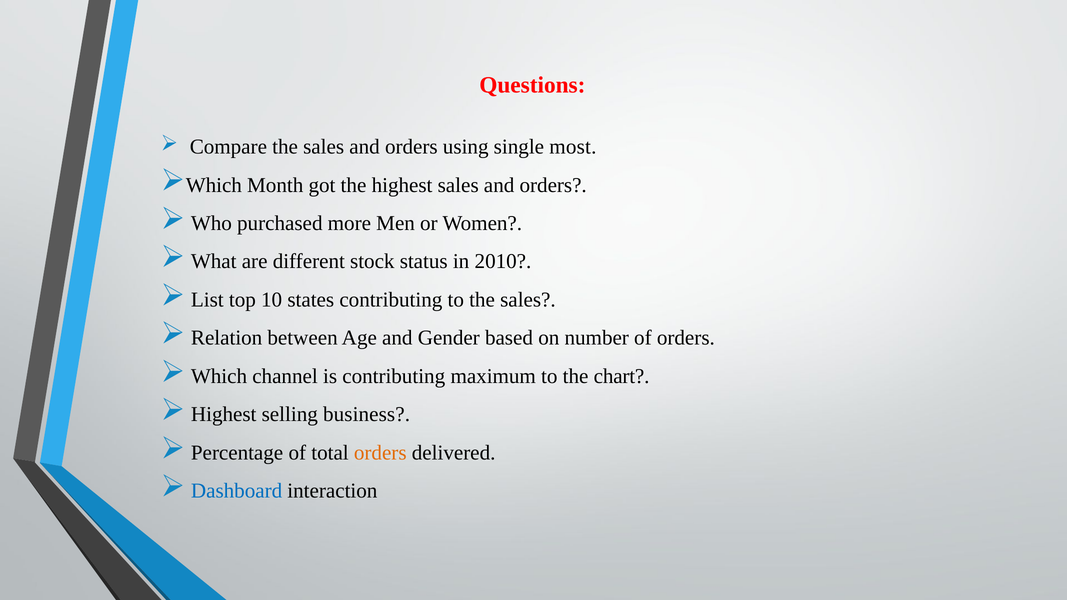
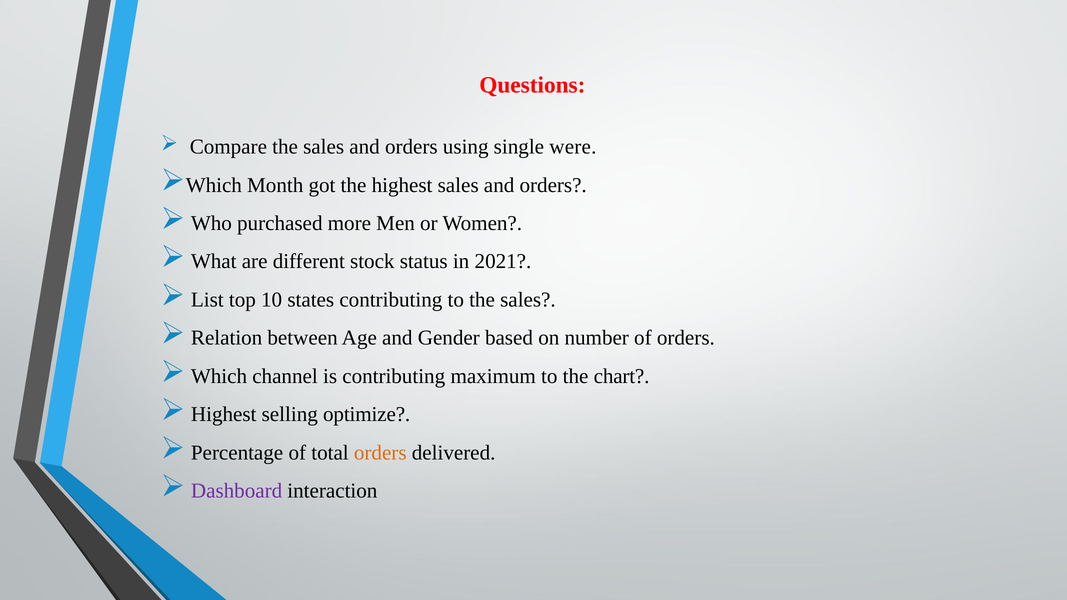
most: most -> were
2010: 2010 -> 2021
business: business -> optimize
Dashboard colour: blue -> purple
